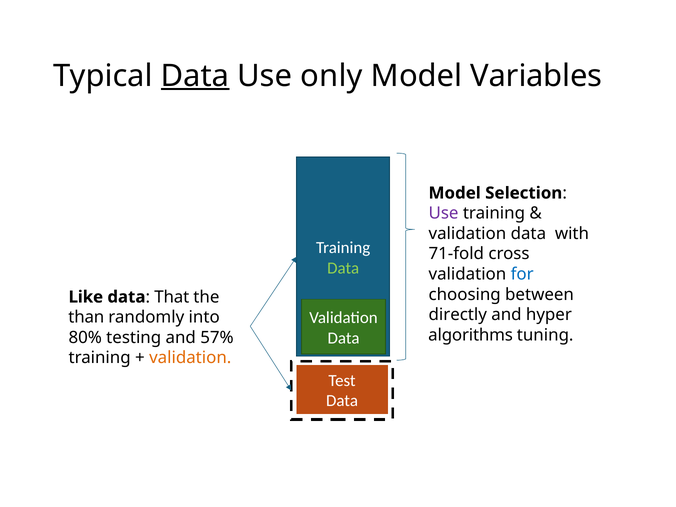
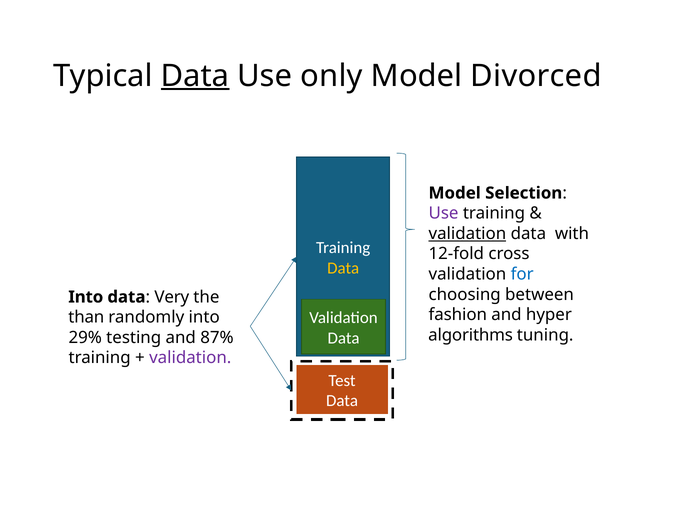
Variables: Variables -> Divorced
validation at (467, 234) underline: none -> present
71-fold: 71-fold -> 12-fold
Data at (343, 268) colour: light green -> yellow
Like at (86, 297): Like -> Into
That: That -> Very
directly: directly -> fashion
80%: 80% -> 29%
57%: 57% -> 87%
validation at (190, 358) colour: orange -> purple
